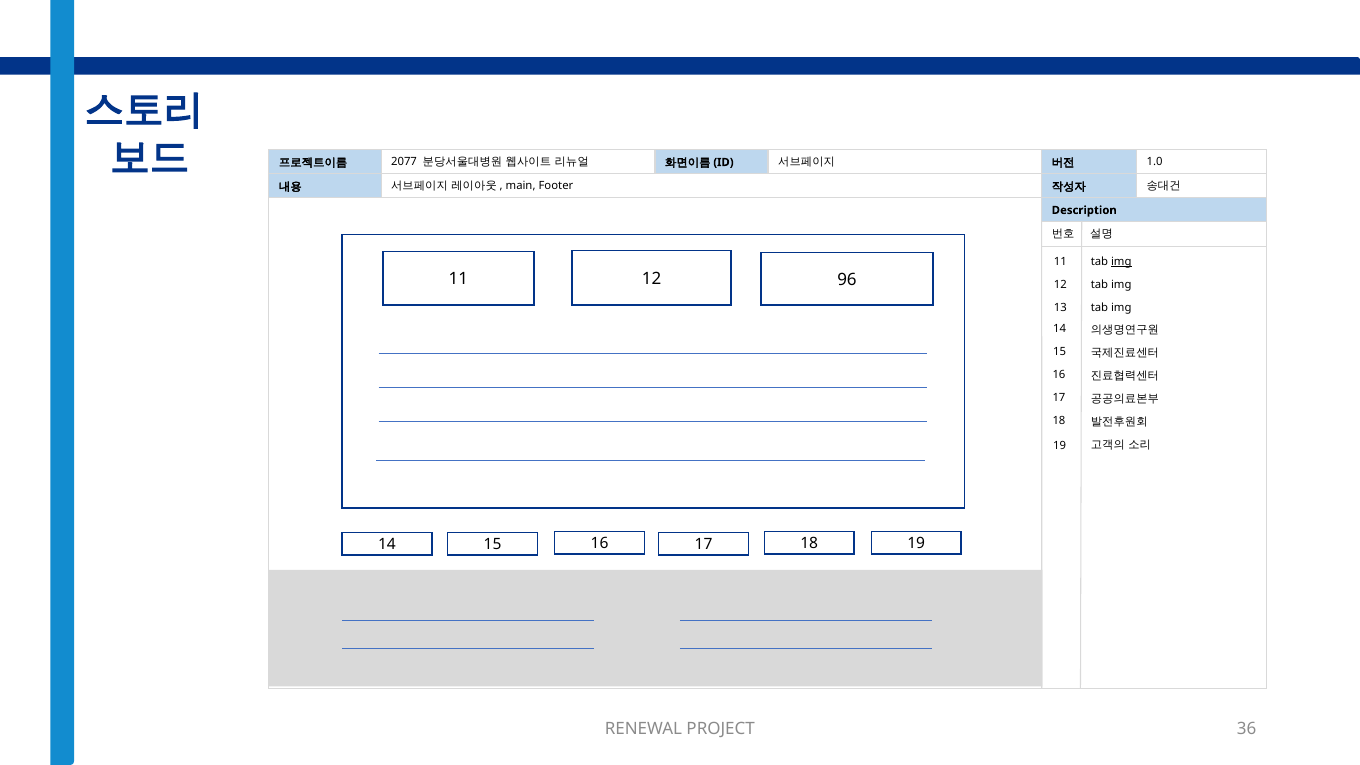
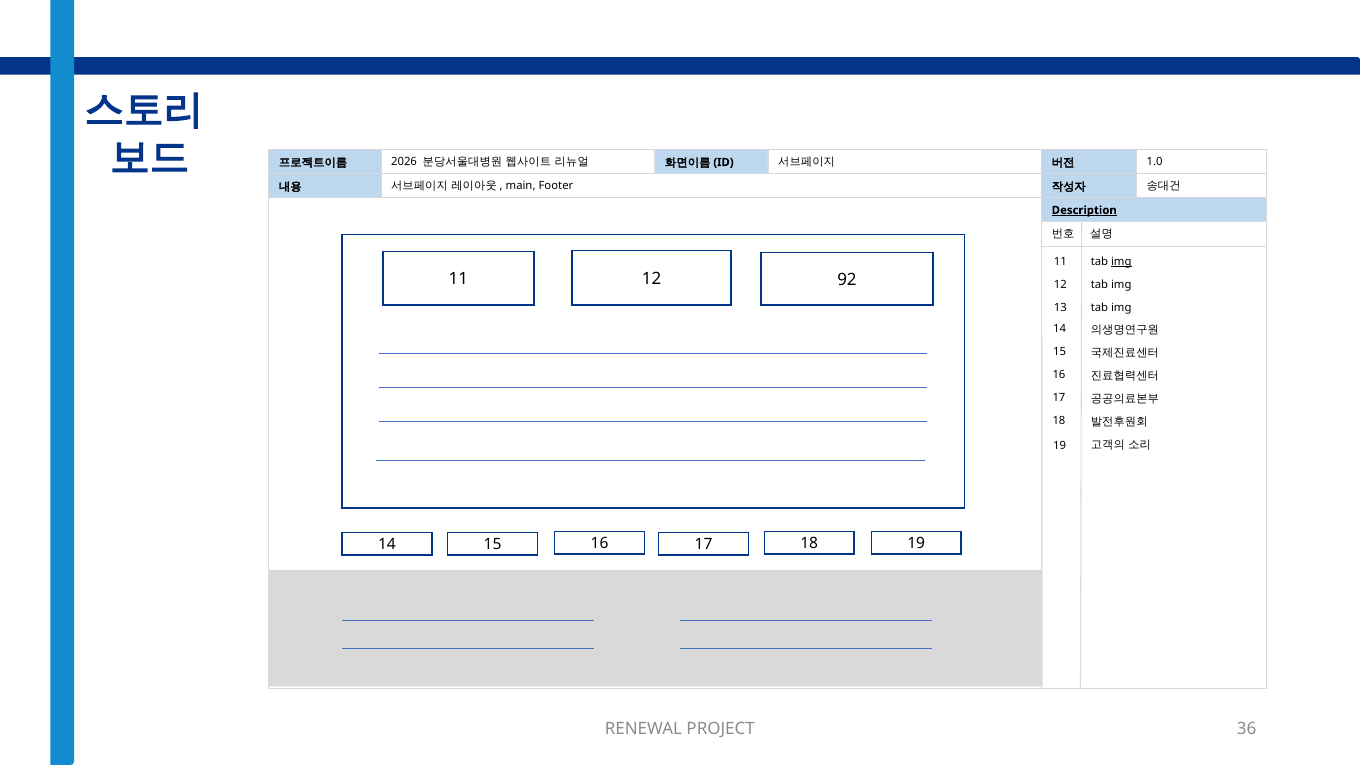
2077: 2077 -> 2026
Description underline: none -> present
96: 96 -> 92
